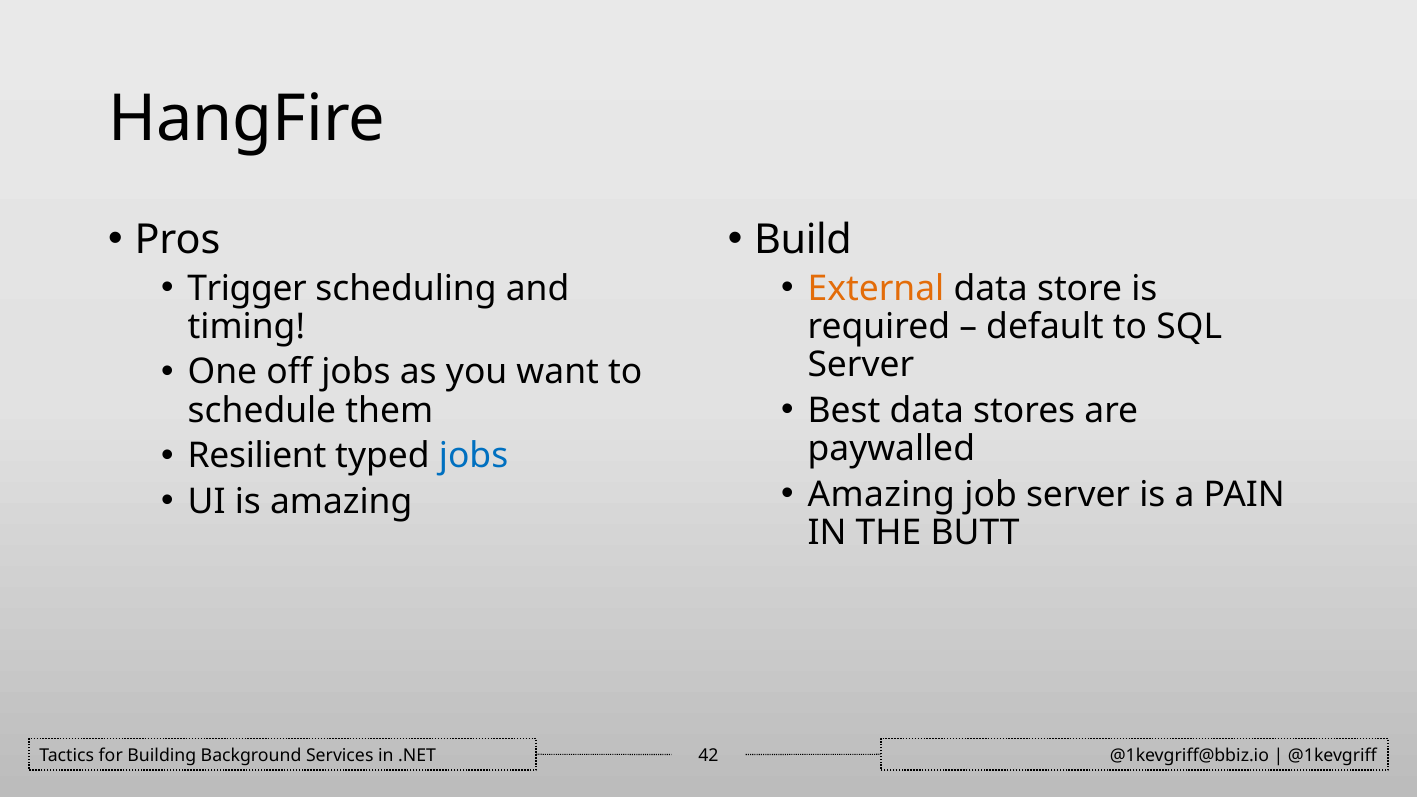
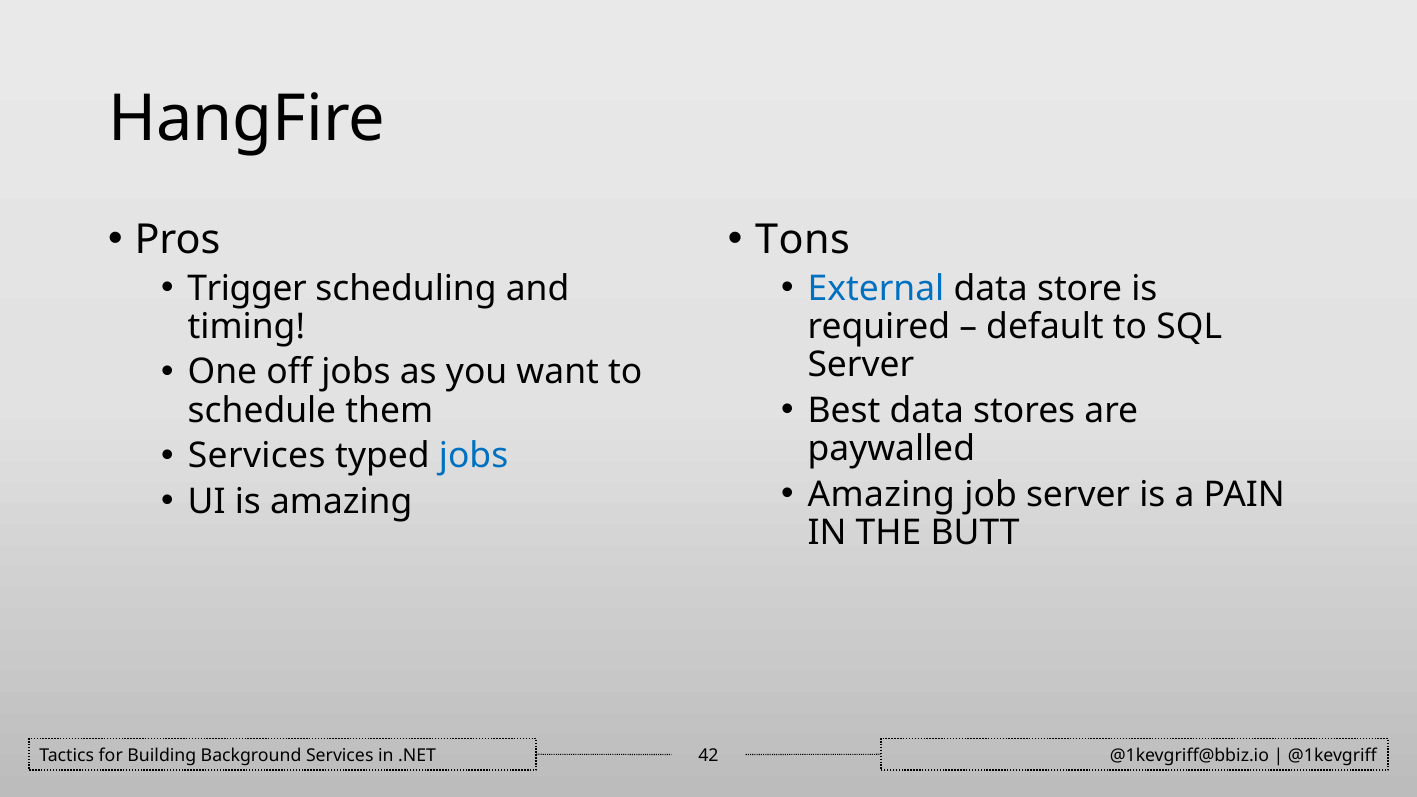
Build: Build -> Tons
External colour: orange -> blue
Resilient at (257, 456): Resilient -> Services
